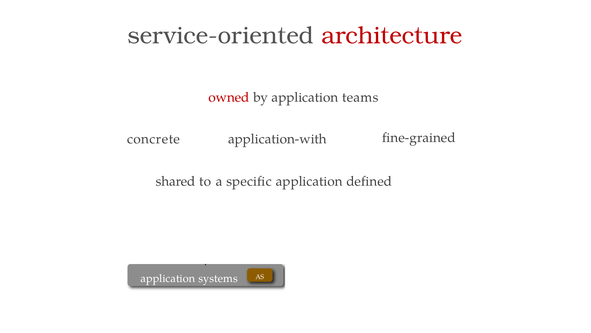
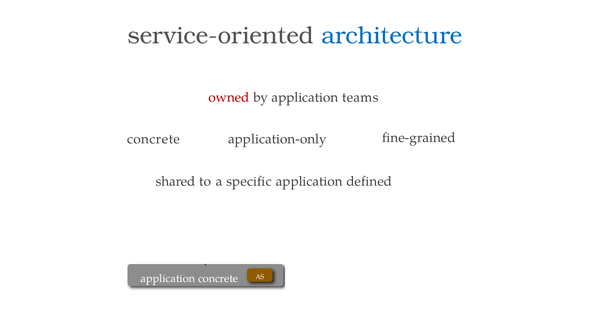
architecture colour: red -> blue
application-with: application-with -> application-only
application systems: systems -> concrete
